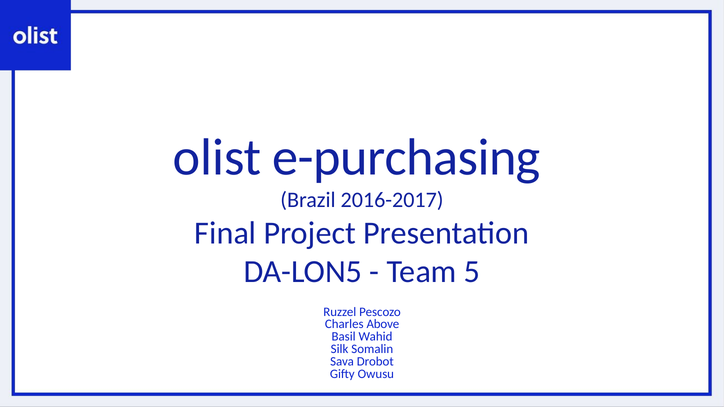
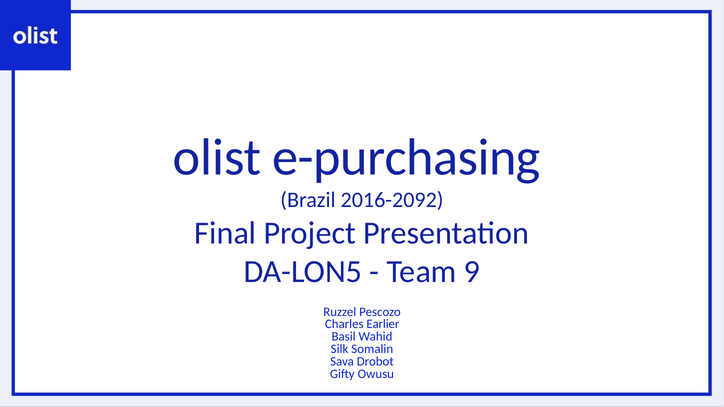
2016-2017: 2016-2017 -> 2016-2092
5: 5 -> 9
Above: Above -> Earlier
